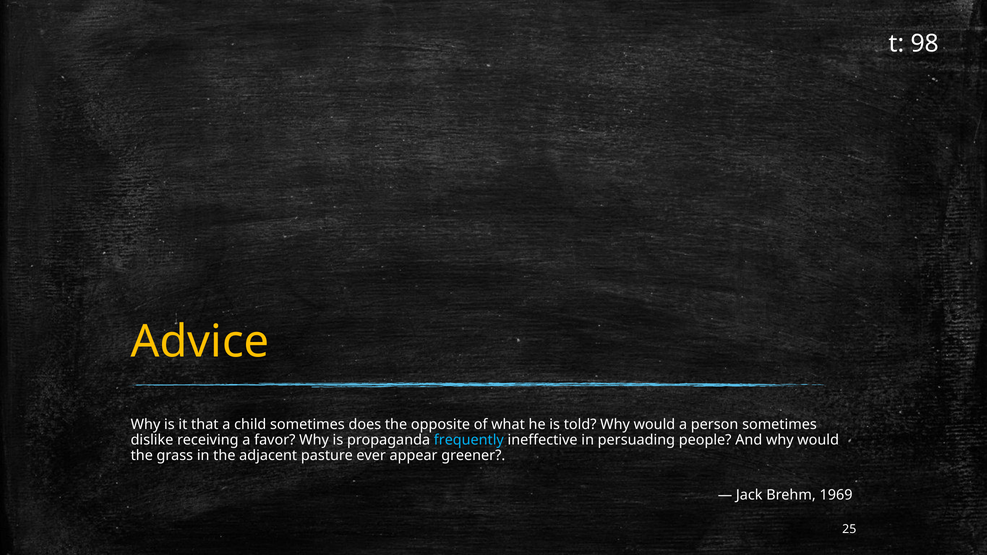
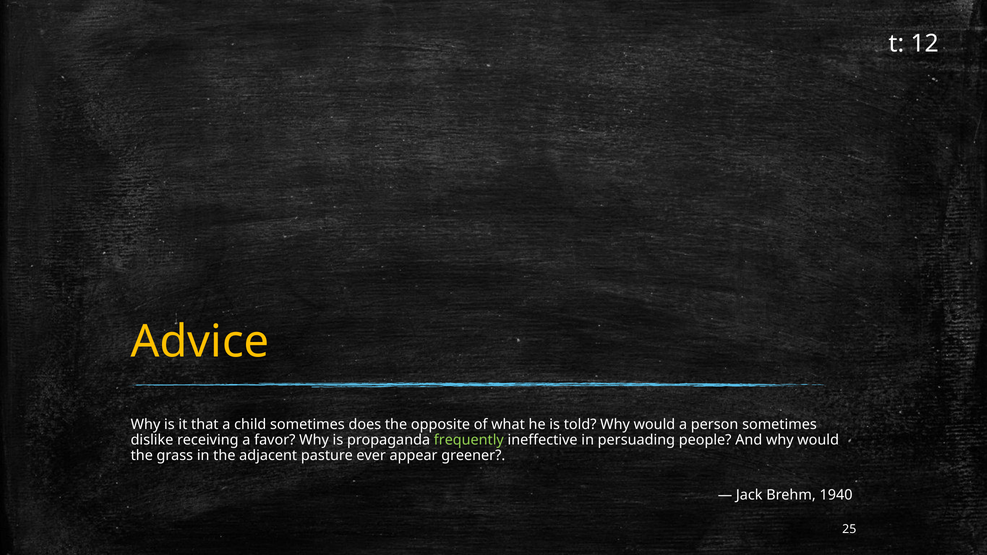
98: 98 -> 12
frequently colour: light blue -> light green
1969: 1969 -> 1940
